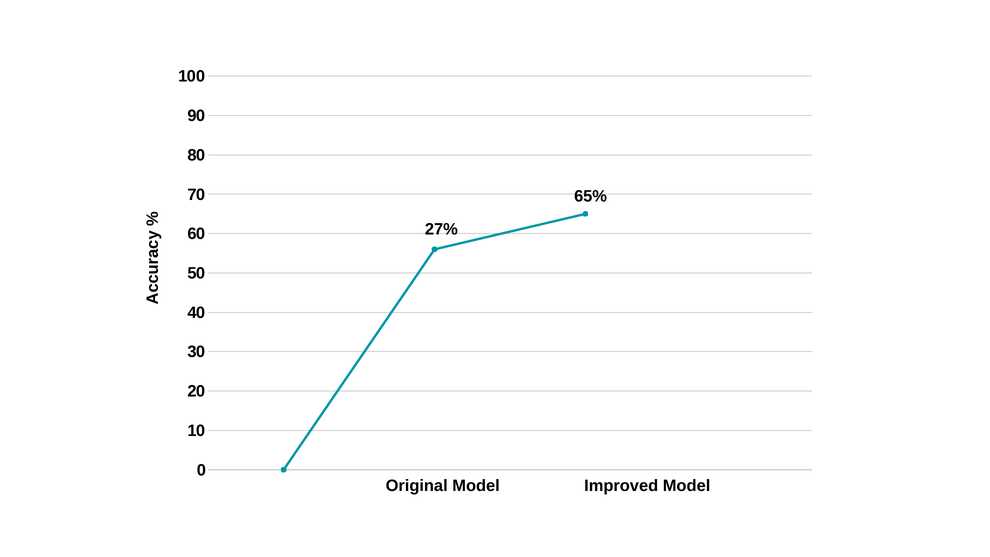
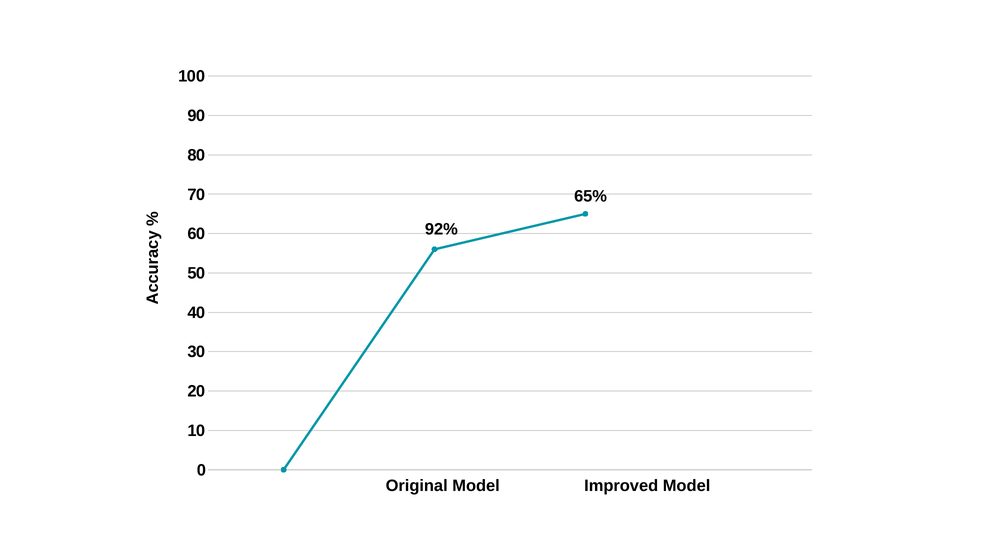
27%: 27% -> 92%
